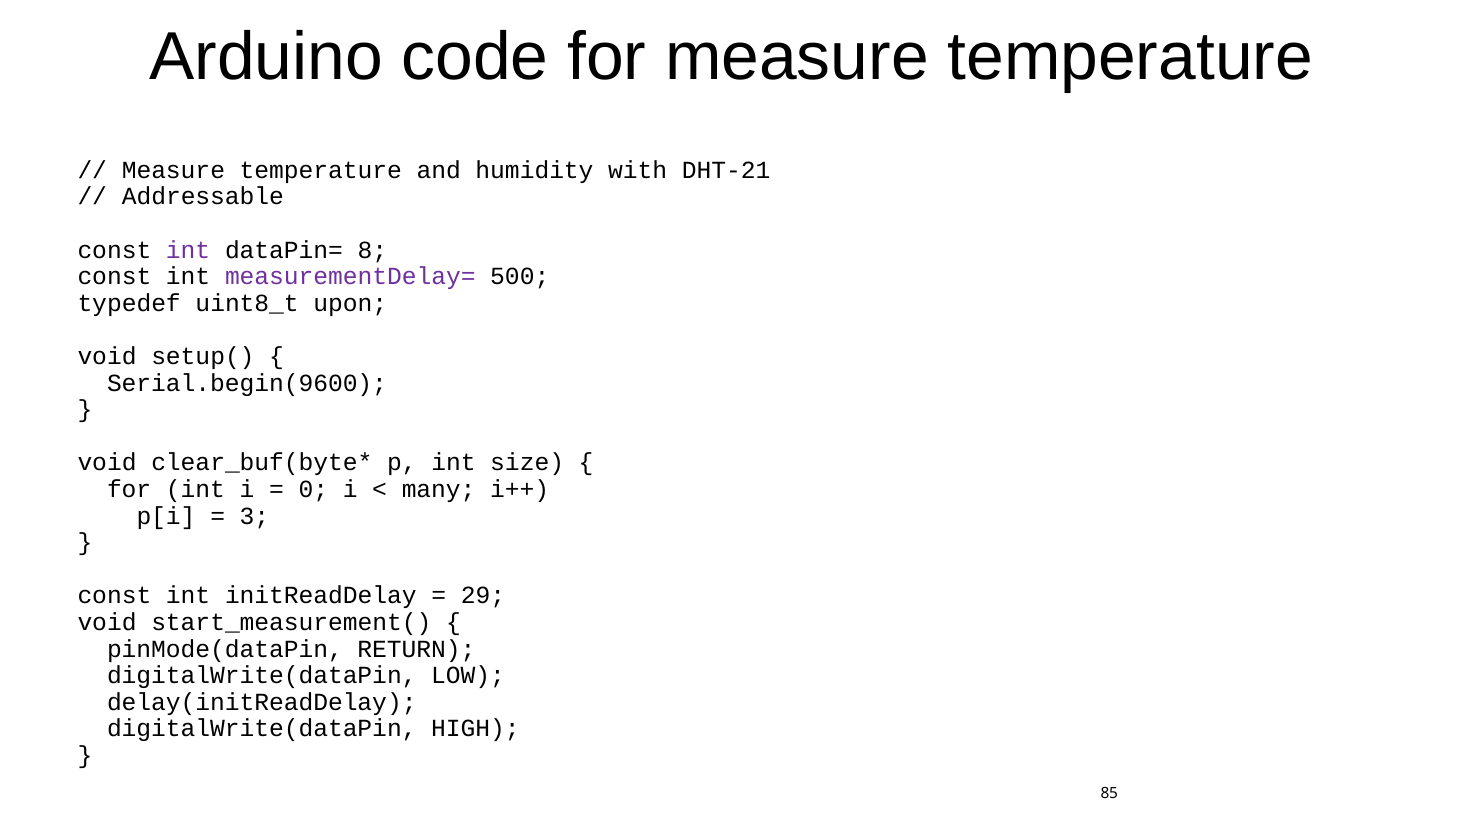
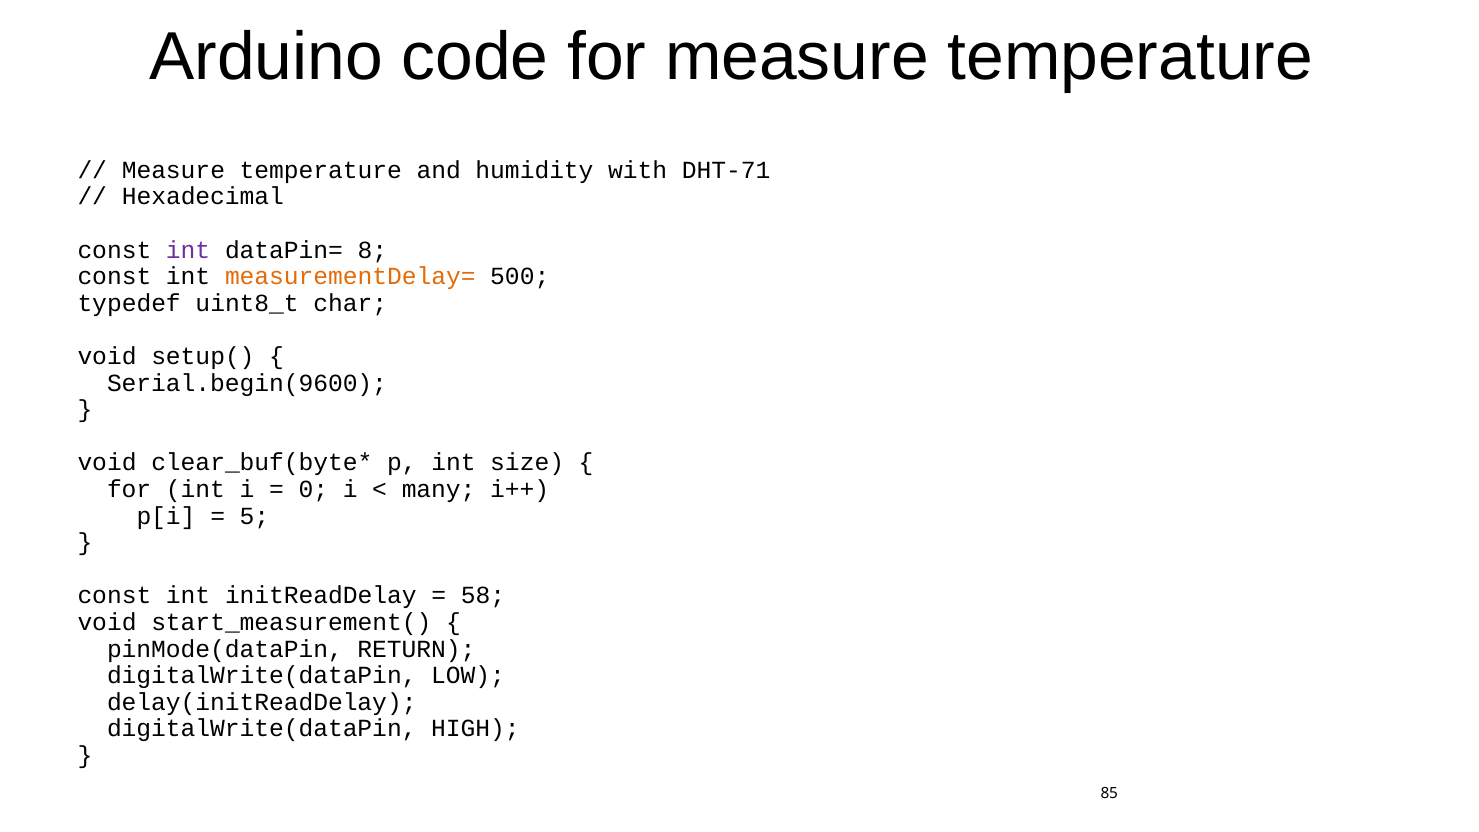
DHT-21: DHT-21 -> DHT-71
Addressable: Addressable -> Hexadecimal
measurementDelay= colour: purple -> orange
upon: upon -> char
3: 3 -> 5
29: 29 -> 58
